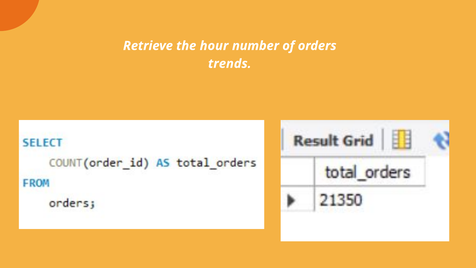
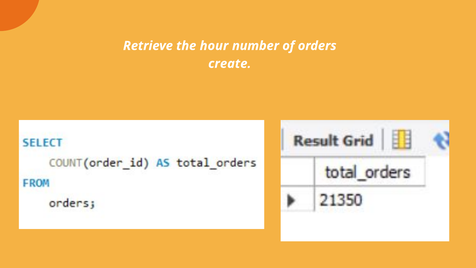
trends: trends -> create
